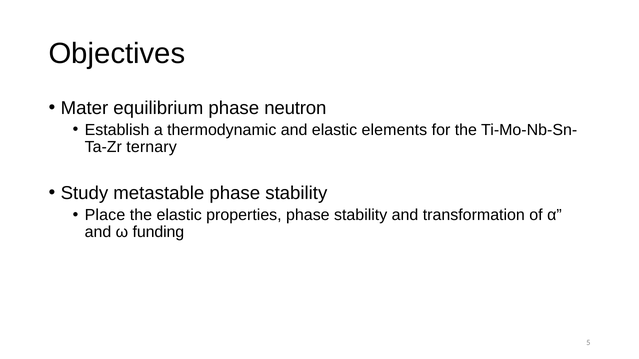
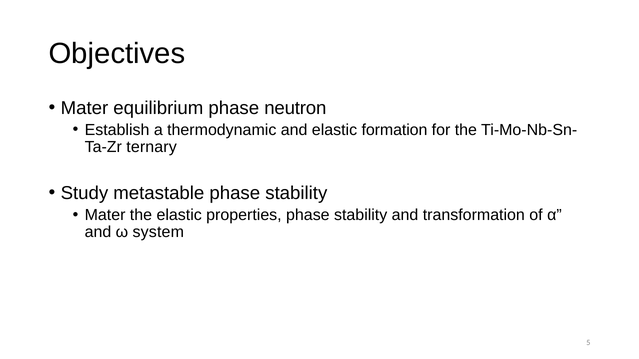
elements: elements -> formation
Place at (105, 215): Place -> Mater
funding: funding -> system
